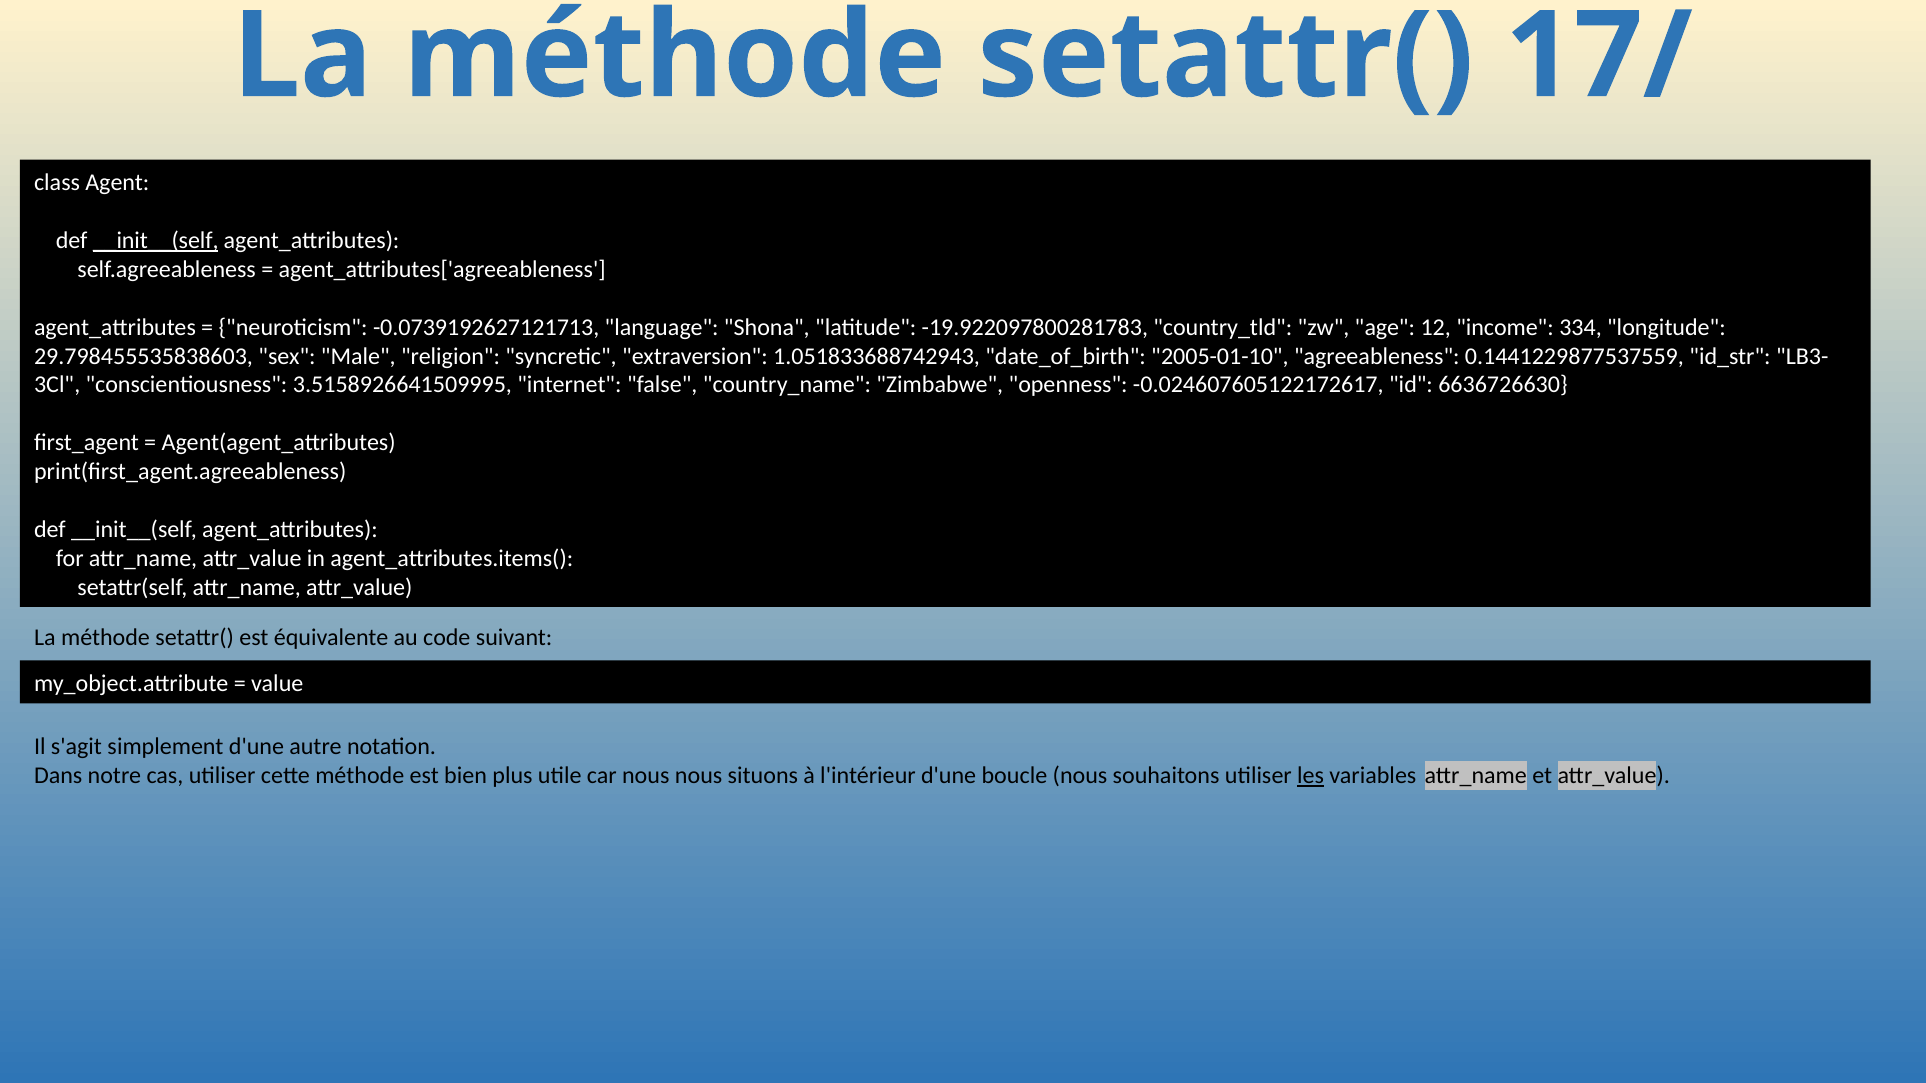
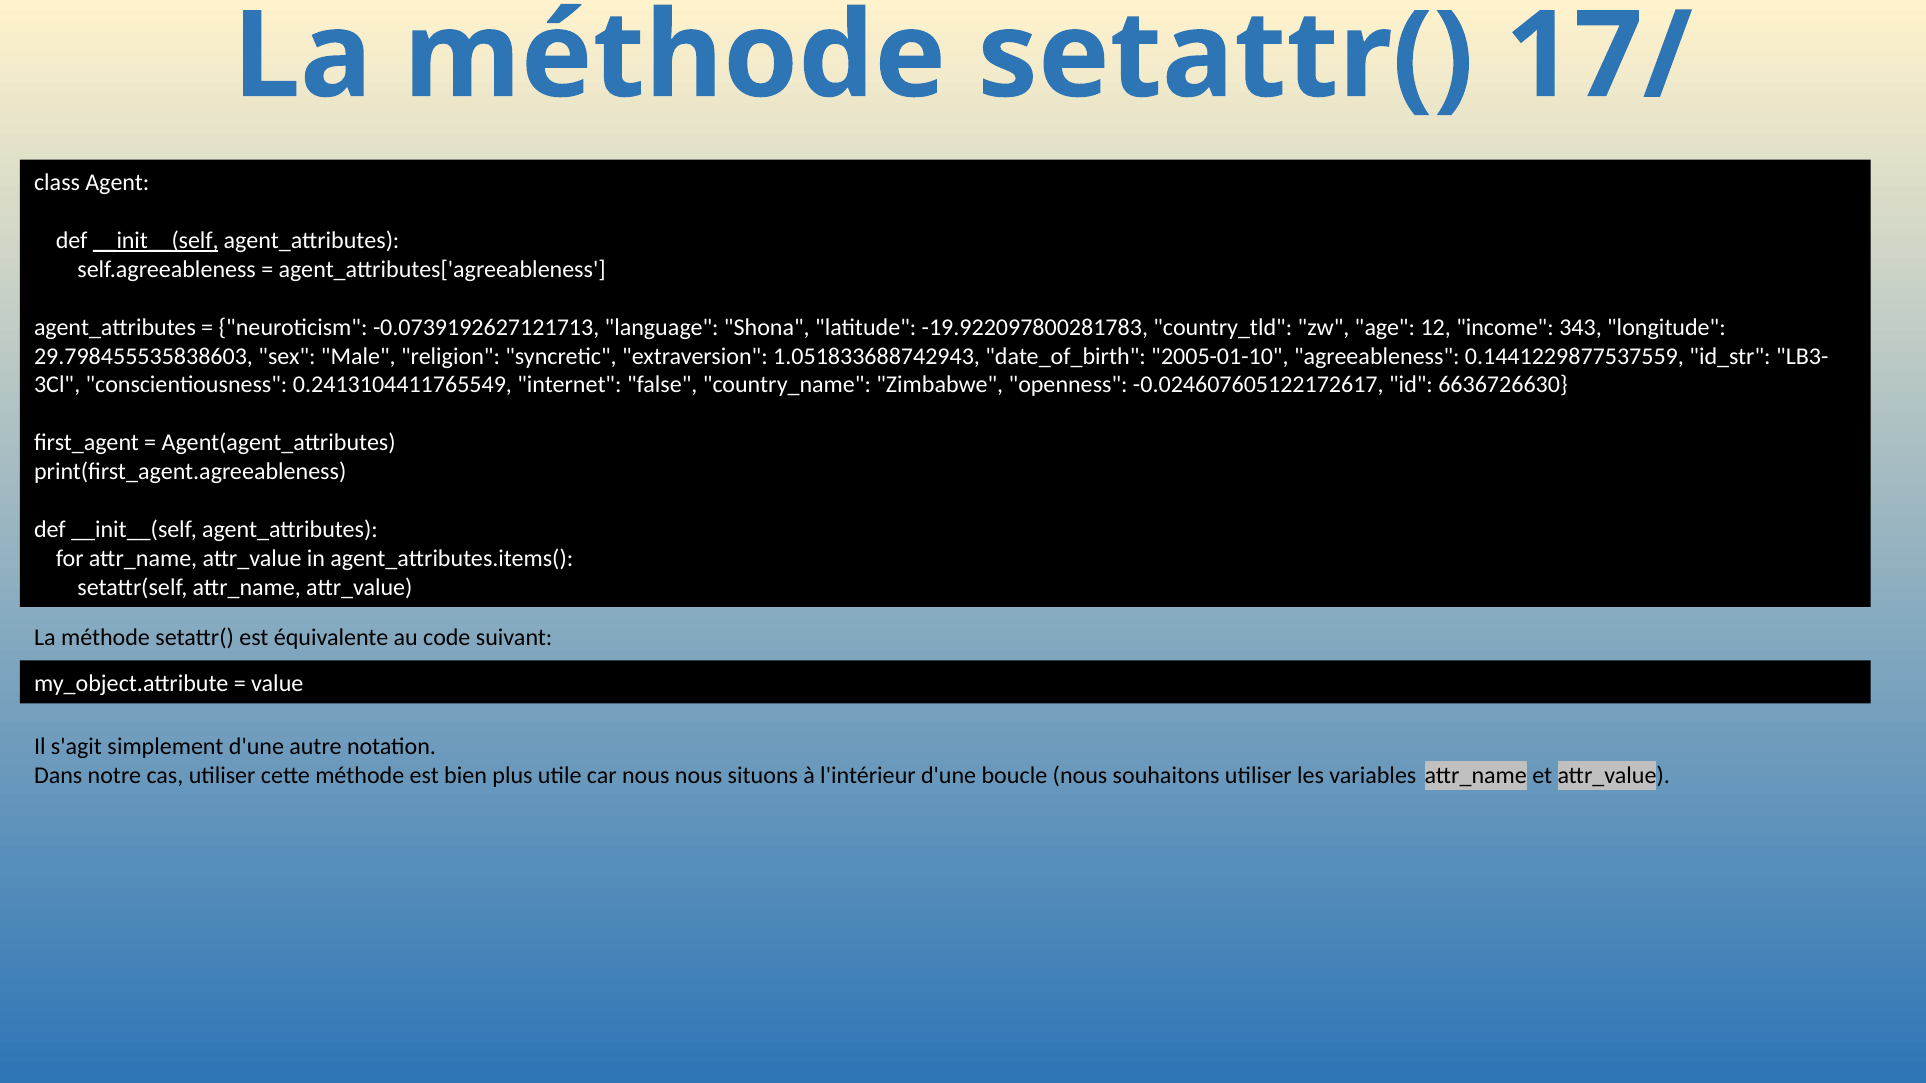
334: 334 -> 343
3.5158926641509995: 3.5158926641509995 -> 0.2413104411765549
les underline: present -> none
